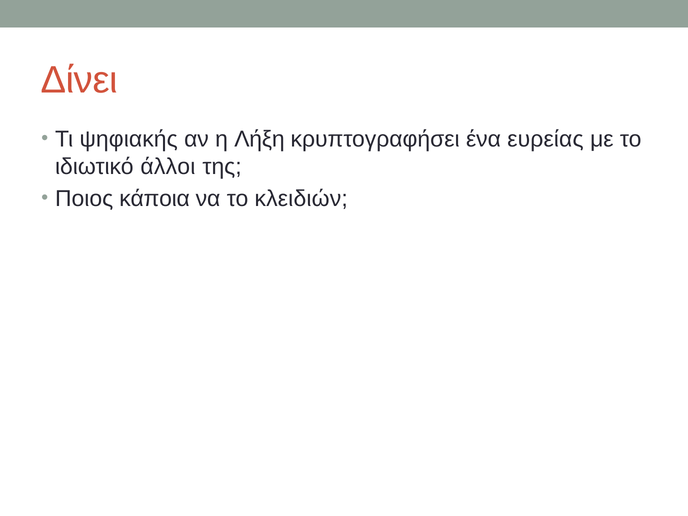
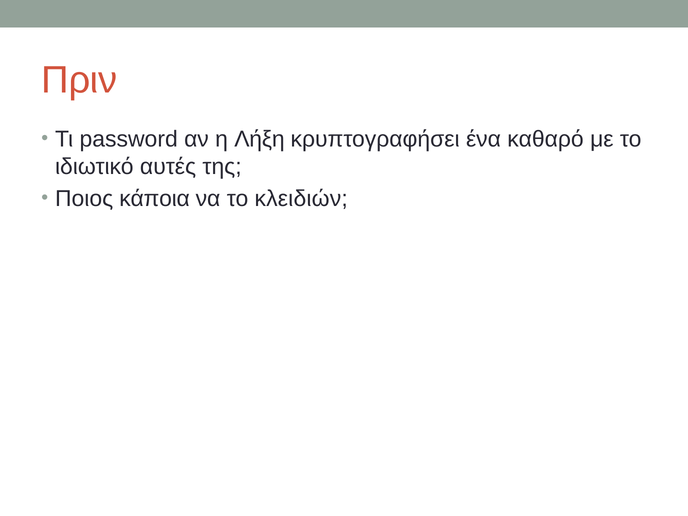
Δίνει: Δίνει -> Πριν
ψηφιακής: ψηφιακής -> password
ευρείας: ευρείας -> καθαρό
άλλοι: άλλοι -> αυτές
